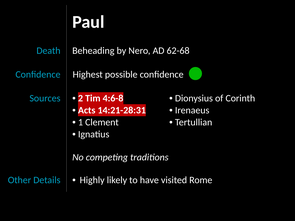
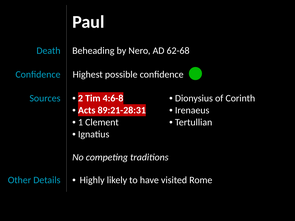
14:21-28:31: 14:21-28:31 -> 89:21-28:31
